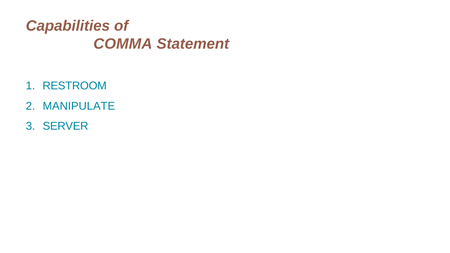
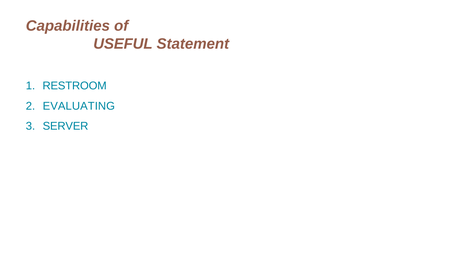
COMMA: COMMA -> USEFUL
MANIPULATE: MANIPULATE -> EVALUATING
